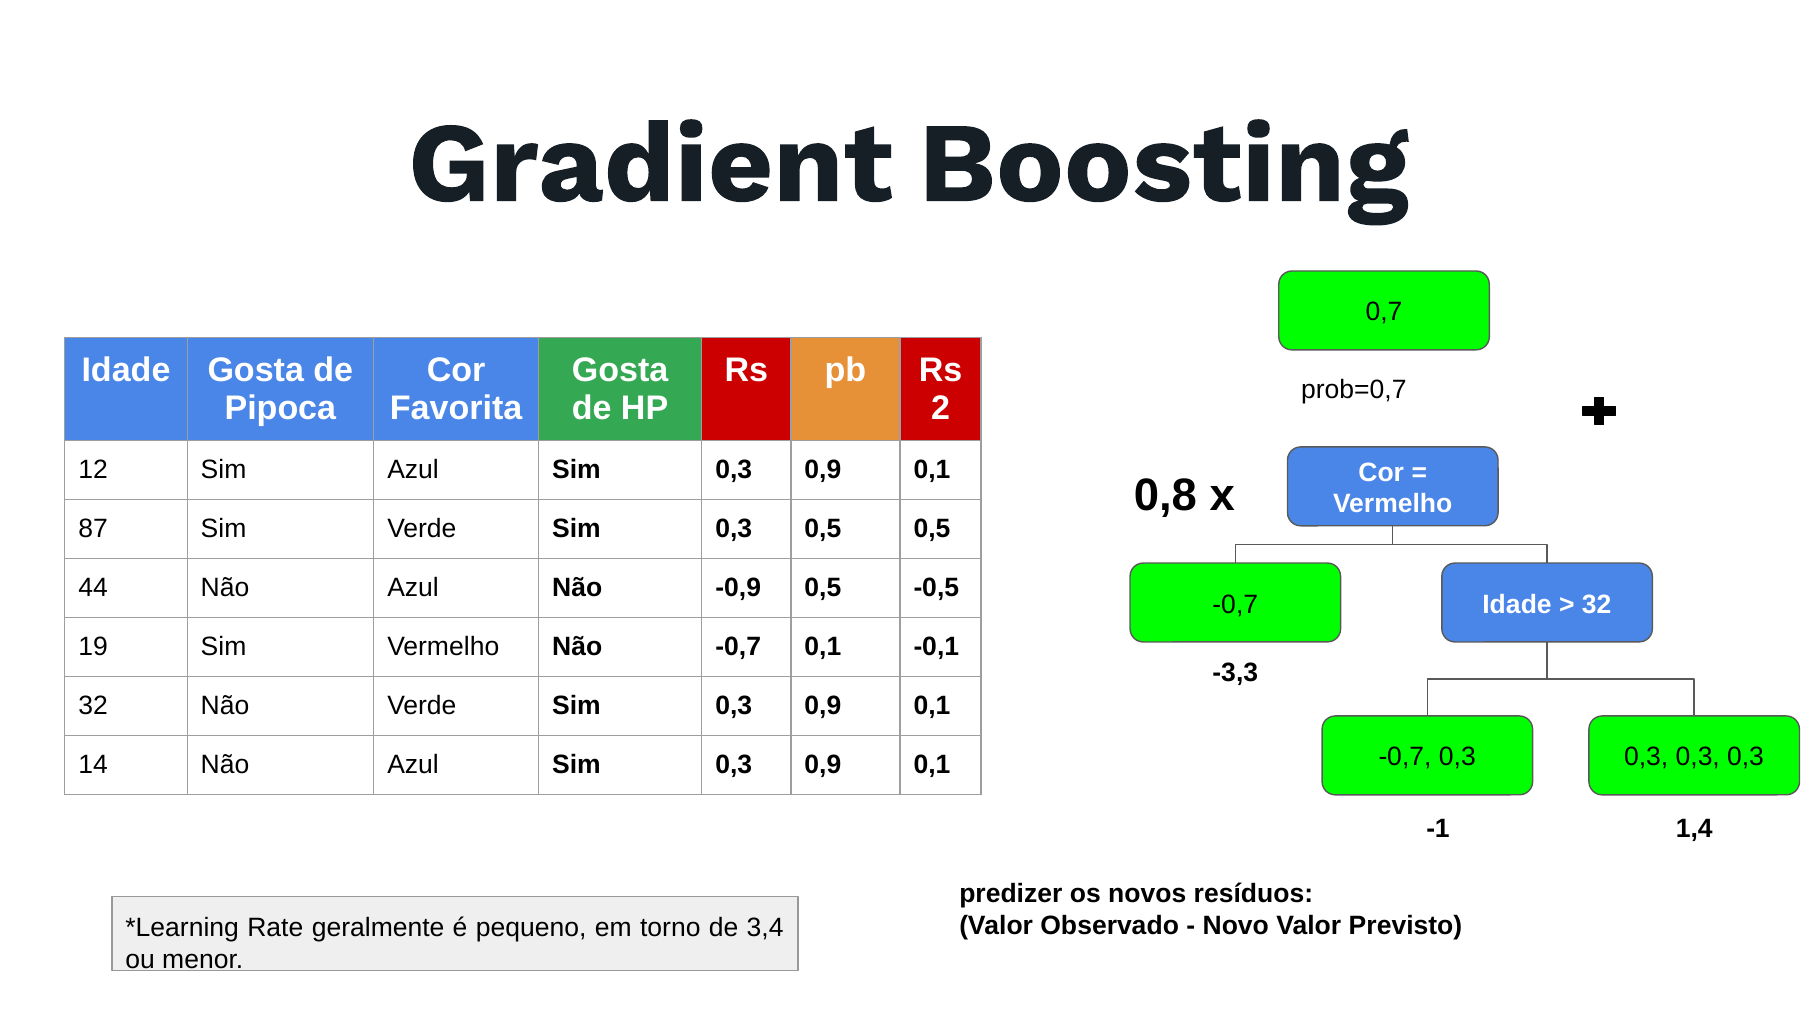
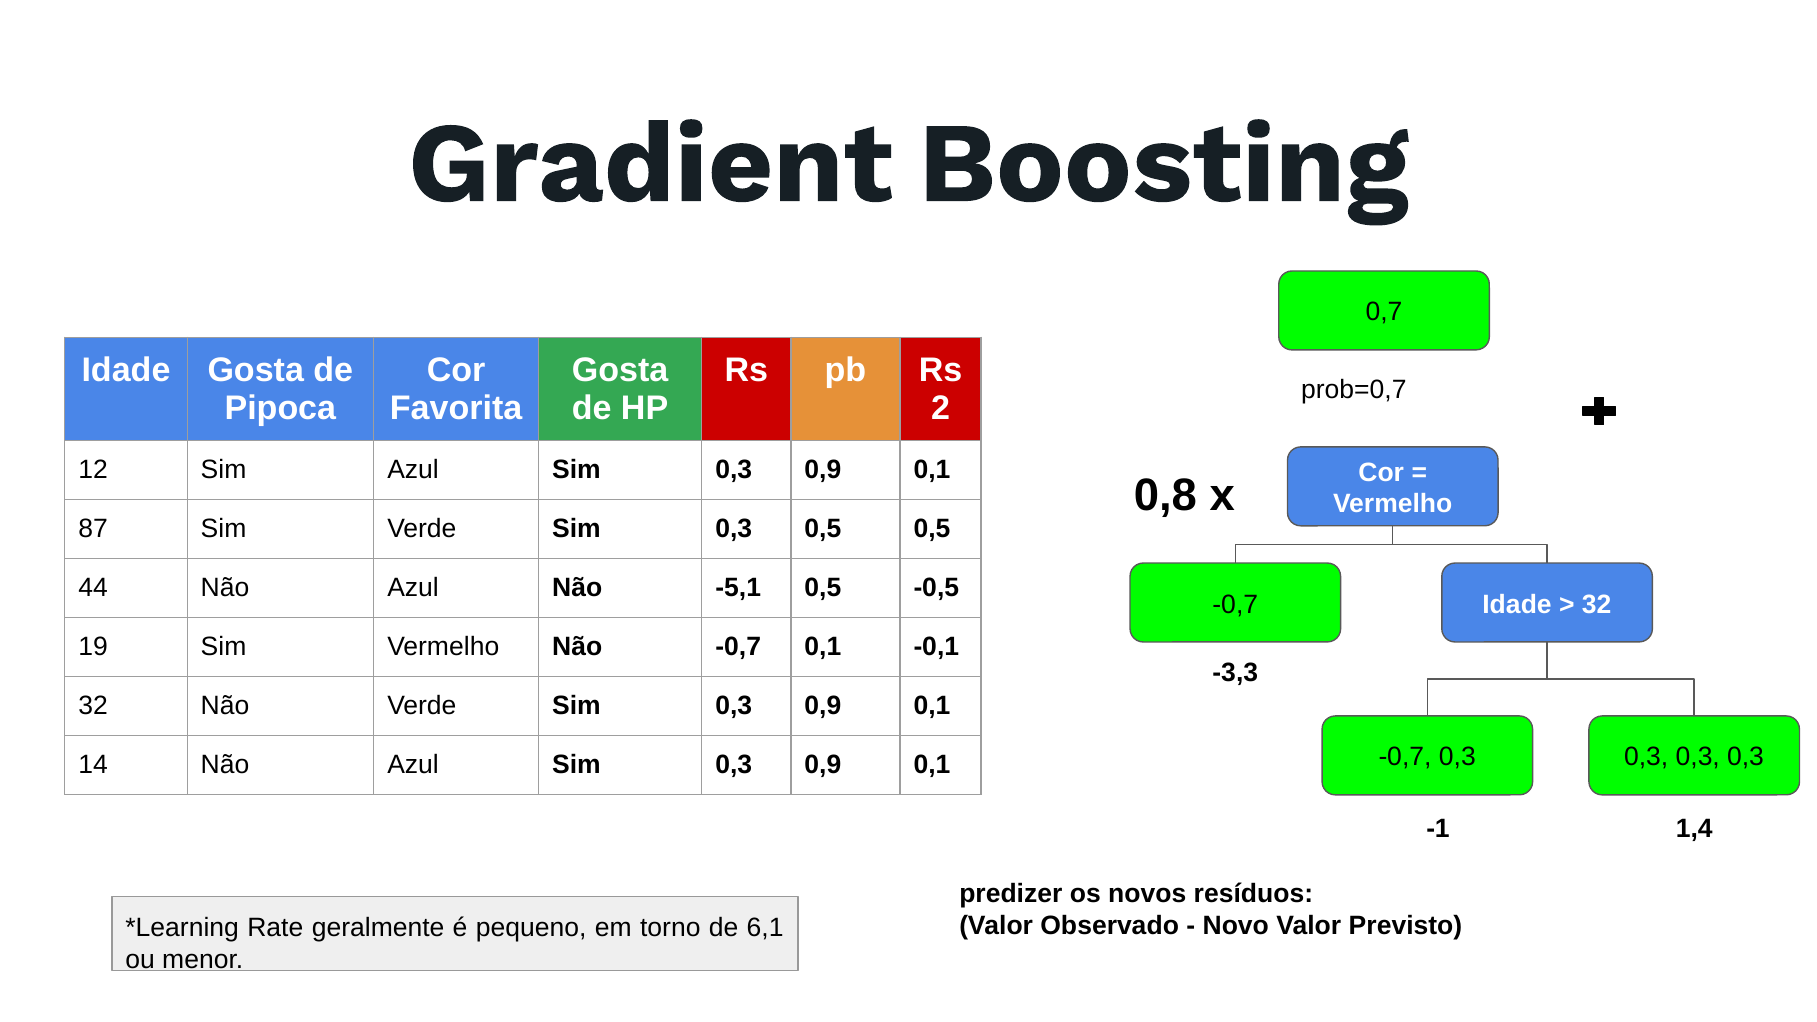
-0,9: -0,9 -> -5,1
3,4: 3,4 -> 6,1
